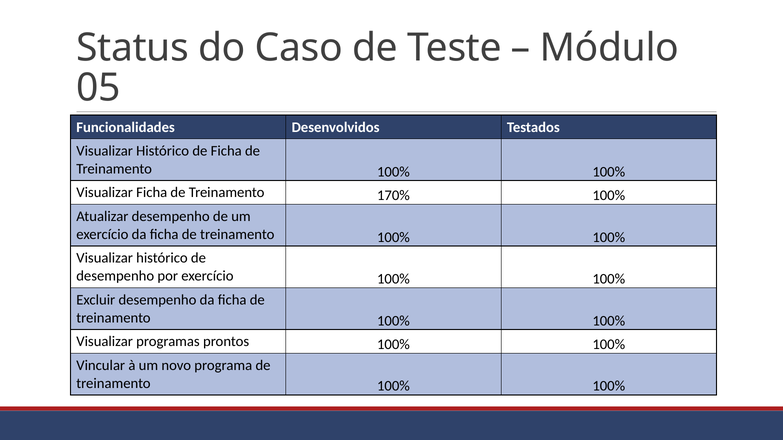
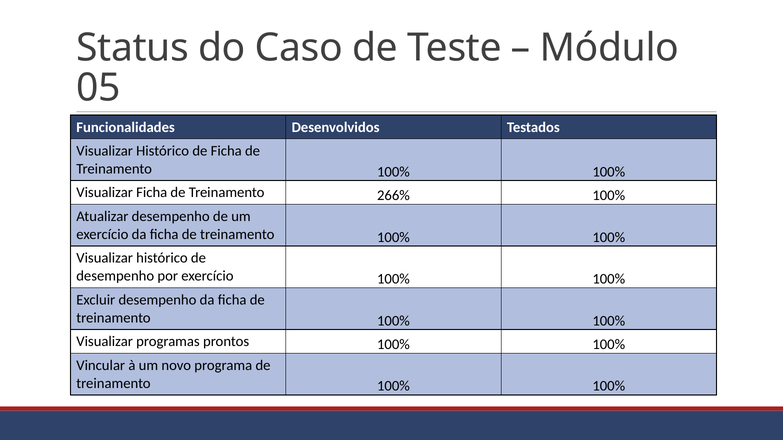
170%: 170% -> 266%
